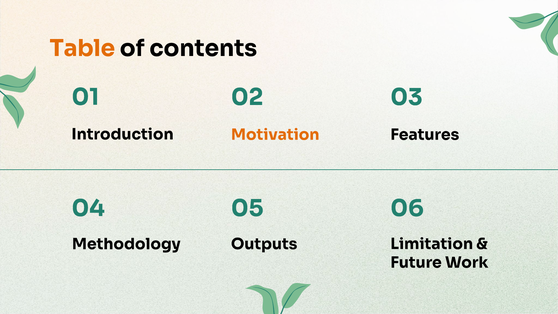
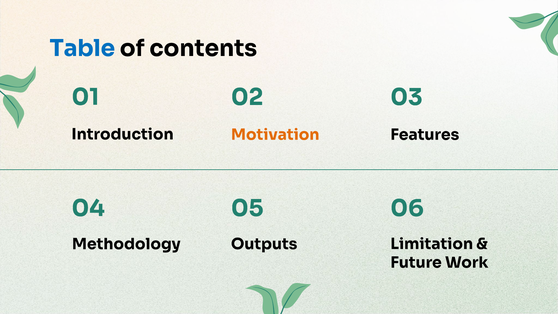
Table colour: orange -> blue
